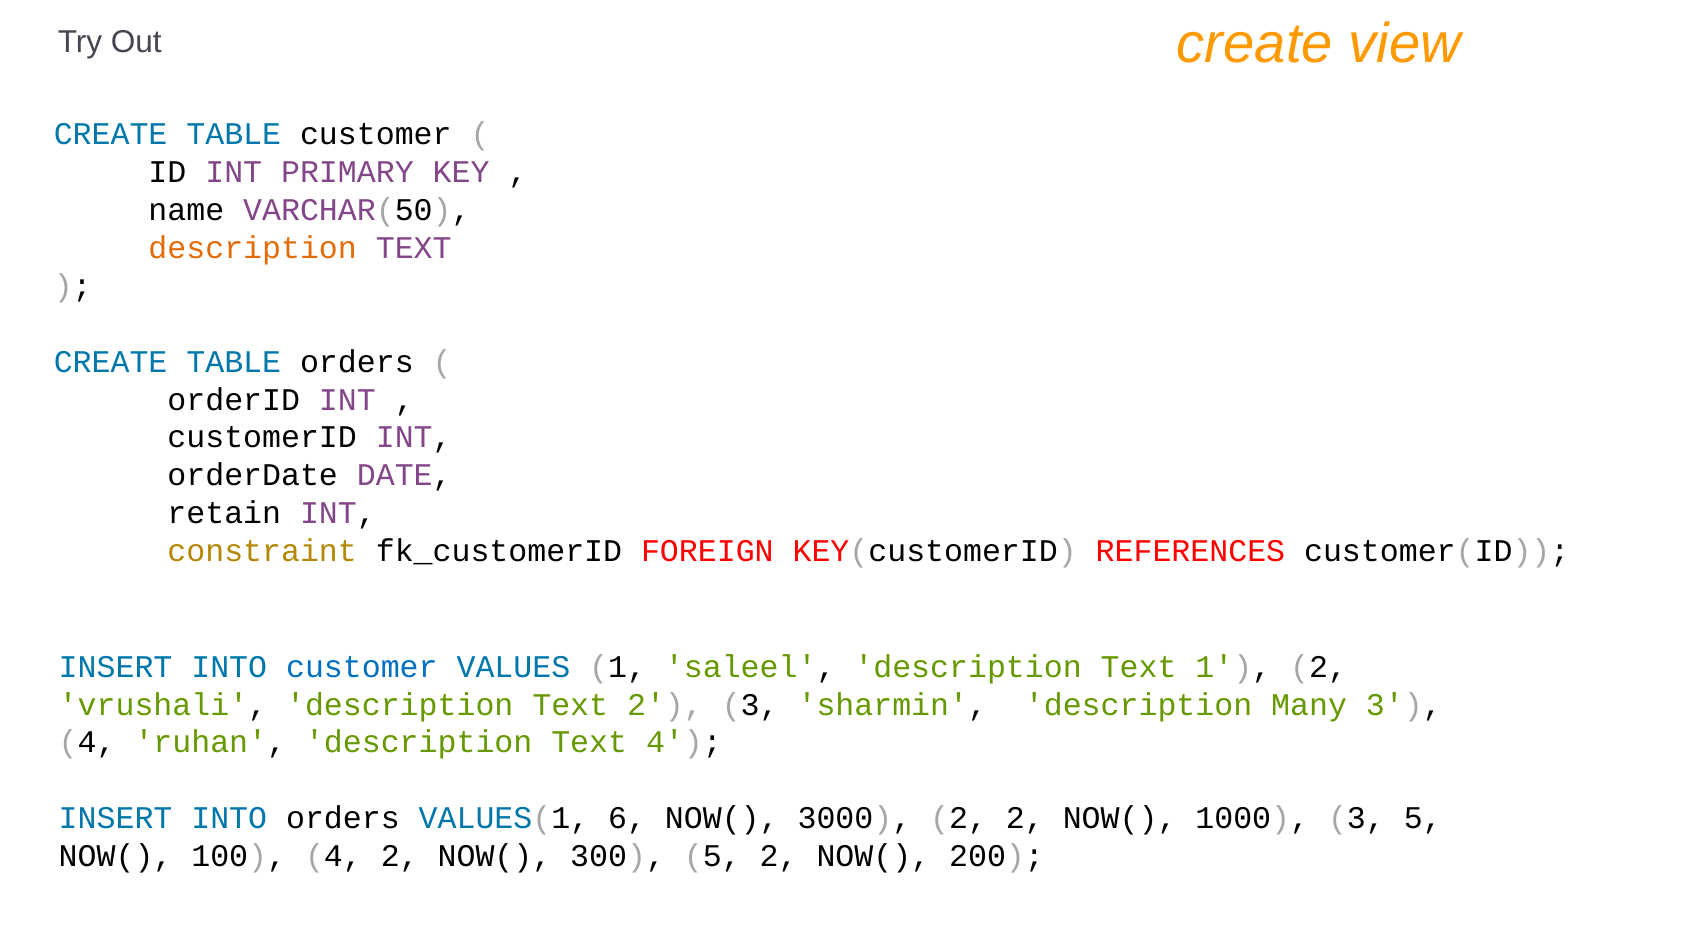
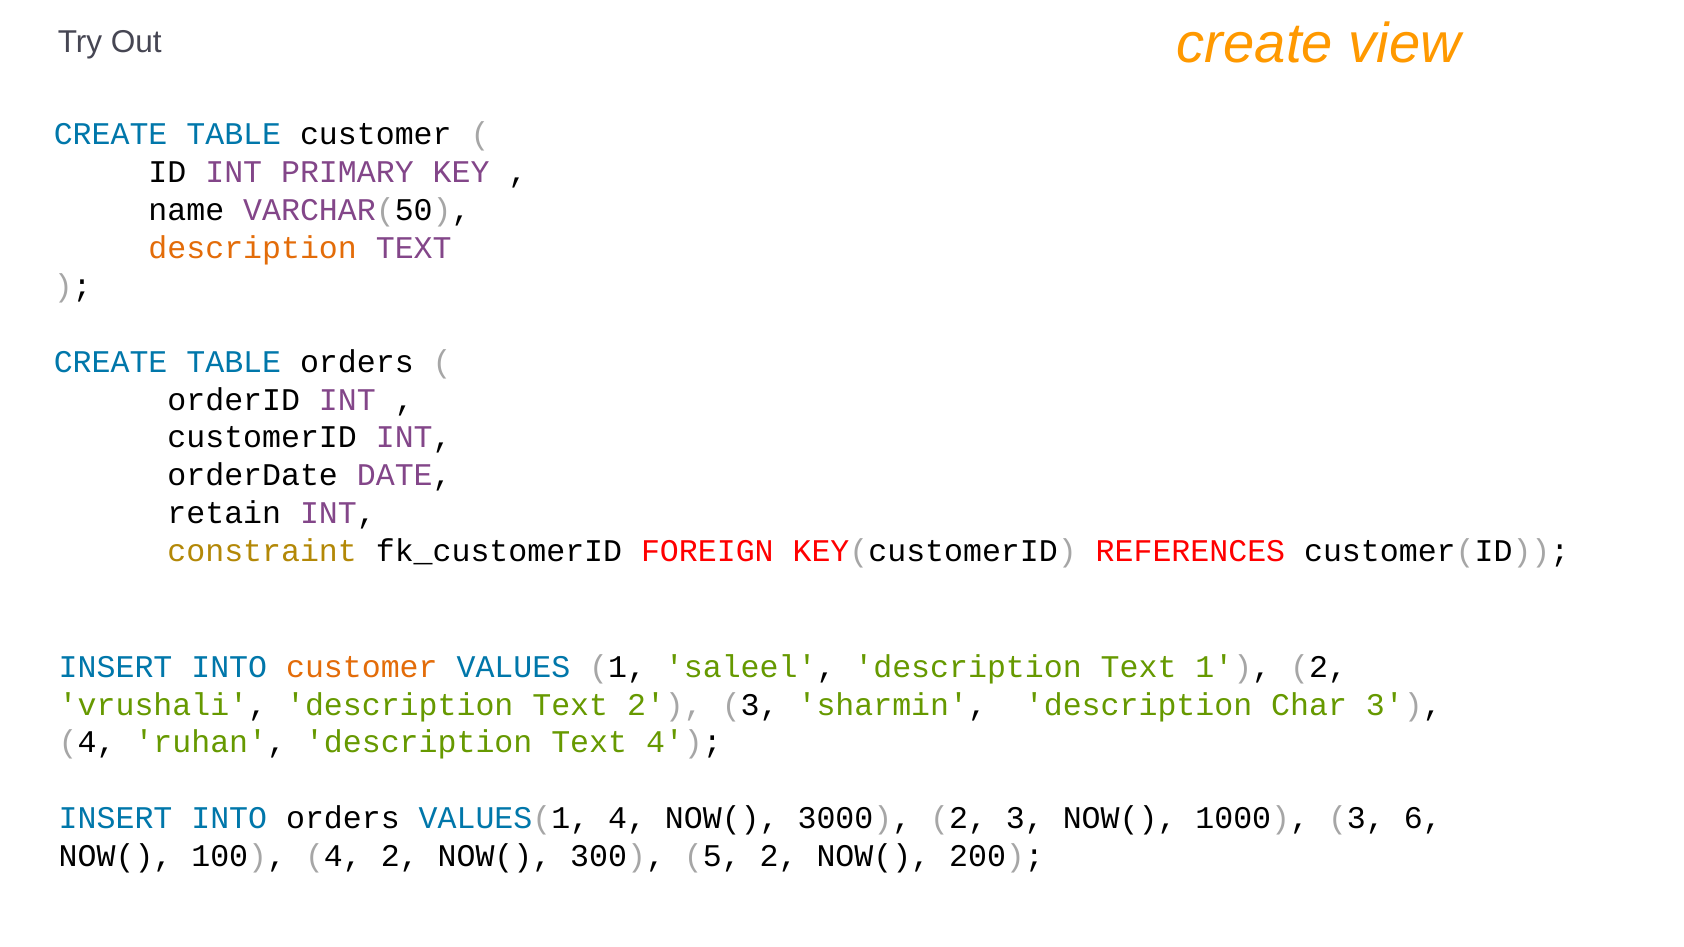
customer at (362, 667) colour: blue -> orange
Many: Many -> Char
VALUES(1 6: 6 -> 4
3000 2 2: 2 -> 3
3 5: 5 -> 6
